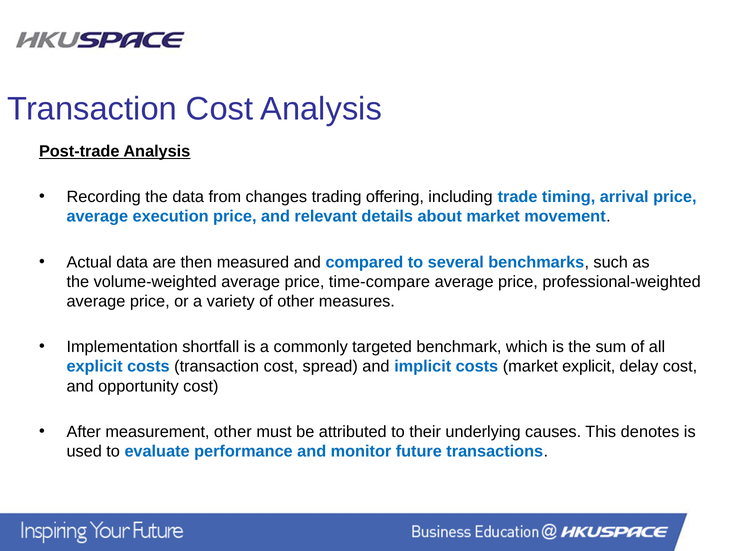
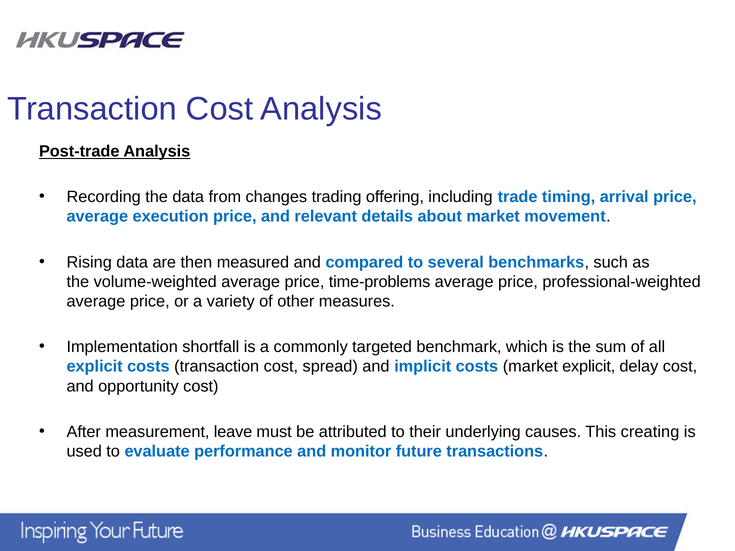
Actual: Actual -> Rising
time-compare: time-compare -> time-problems
measurement other: other -> leave
denotes: denotes -> creating
